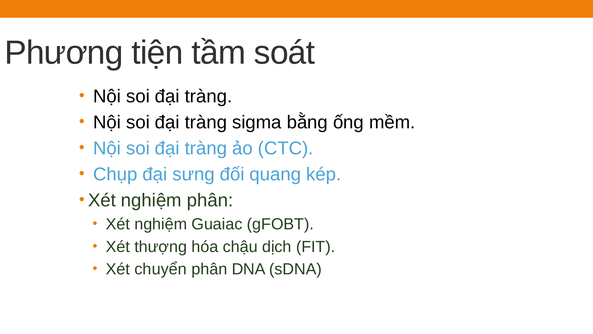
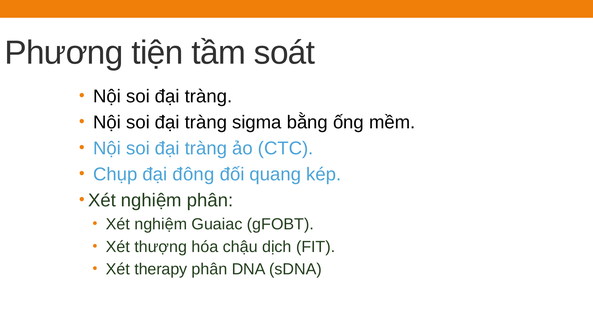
sưng: sưng -> đông
chuyển: chuyển -> therapy
